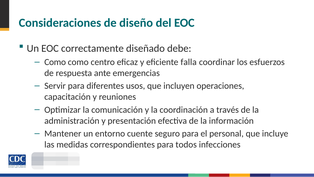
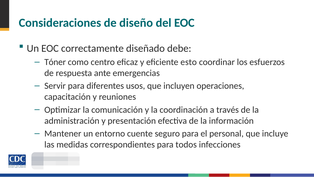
Como at (55, 62): Como -> Tóner
falla: falla -> esto
